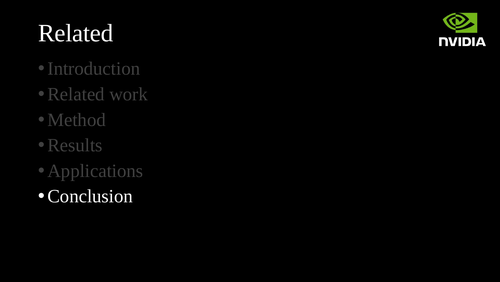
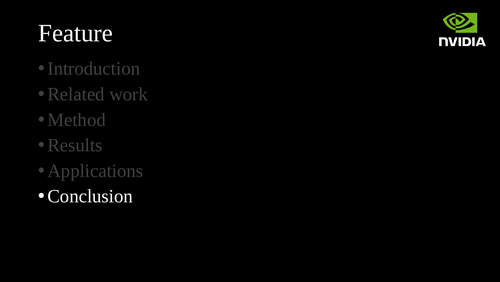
Related at (76, 33): Related -> Feature
